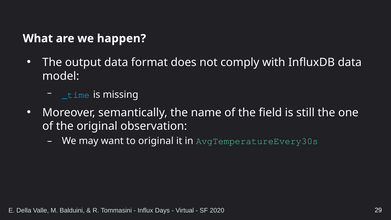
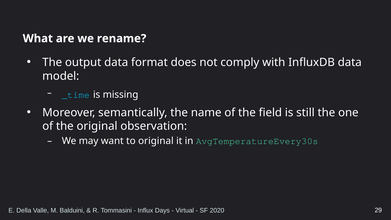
happen: happen -> rename
